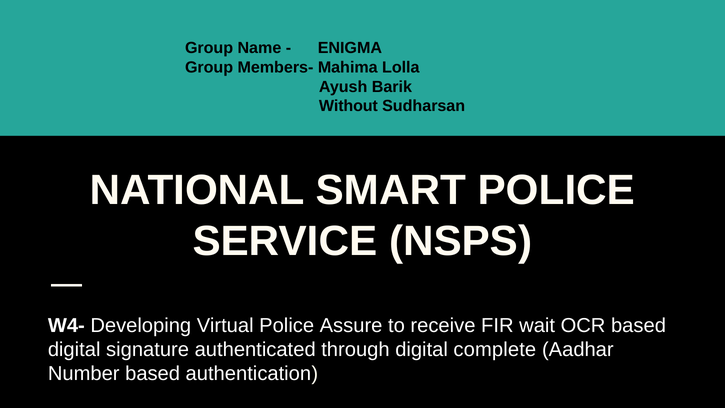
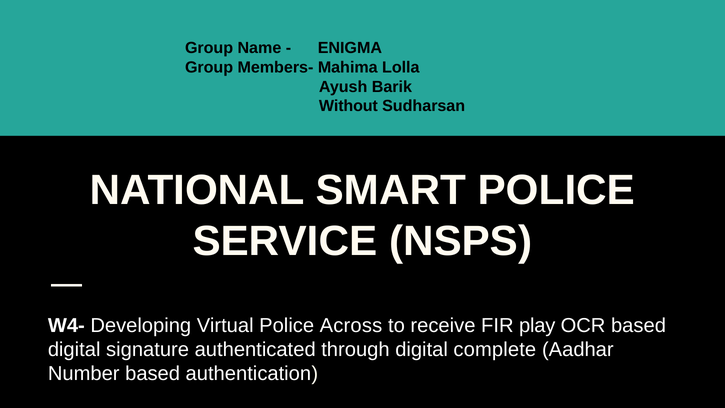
Assure: Assure -> Across
wait: wait -> play
